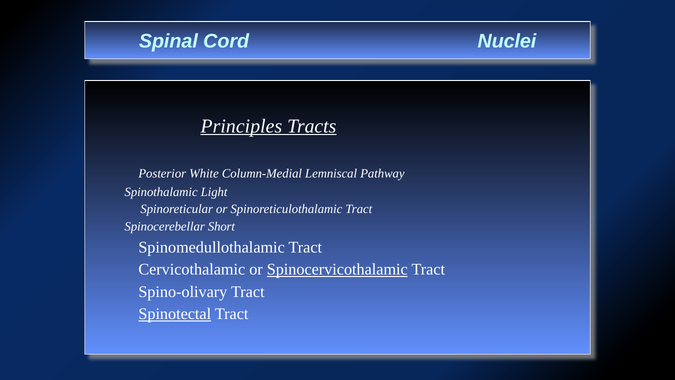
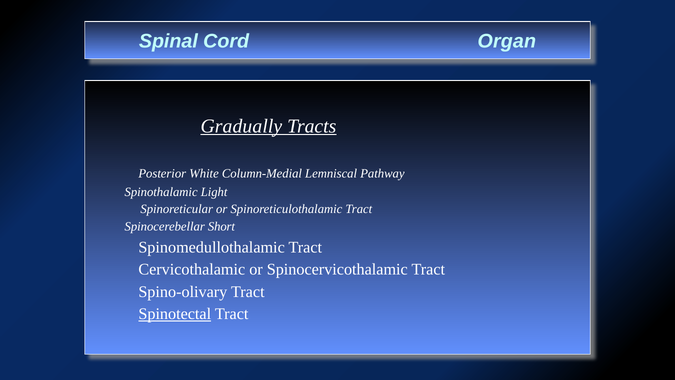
Nuclei: Nuclei -> Organ
Principles: Principles -> Gradually
Spinocervicothalamic underline: present -> none
